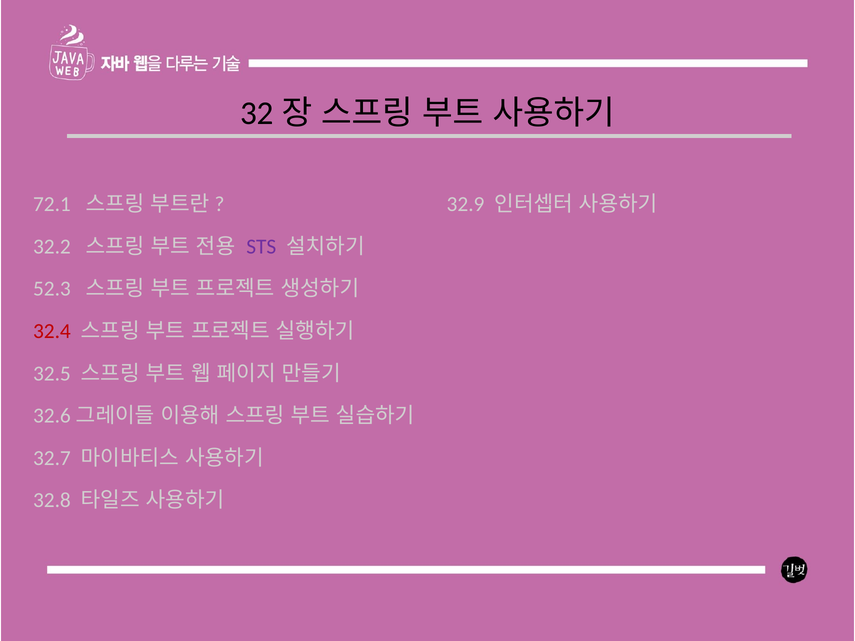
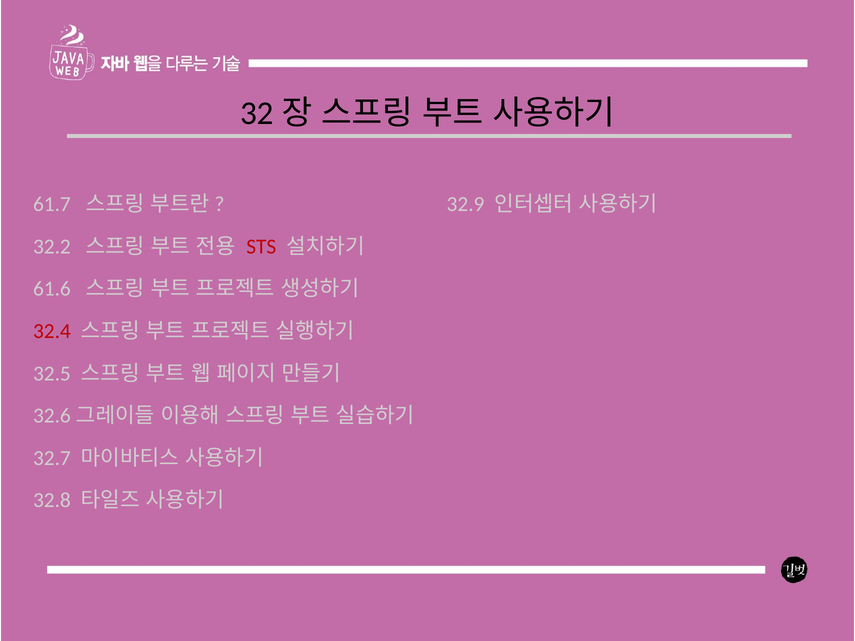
72.1: 72.1 -> 61.7
STS colour: purple -> red
52.3: 52.3 -> 61.6
